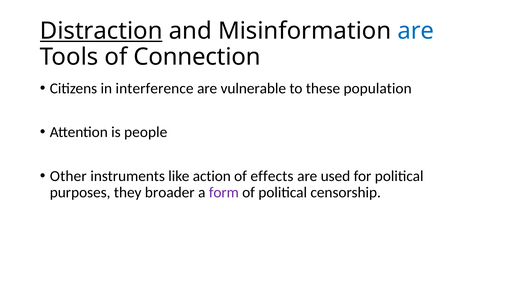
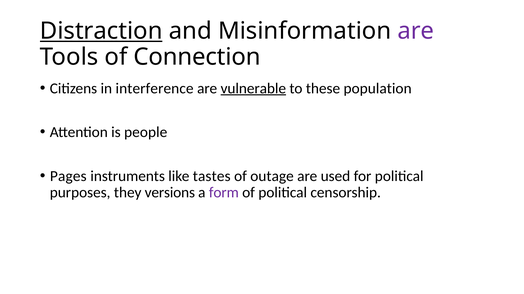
are at (416, 31) colour: blue -> purple
vulnerable underline: none -> present
Other: Other -> Pages
action: action -> tastes
effects: effects -> outage
broader: broader -> versions
